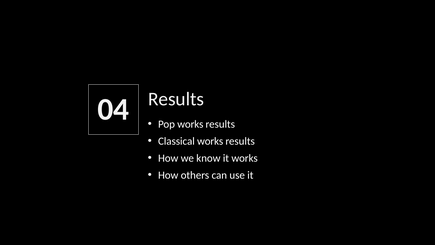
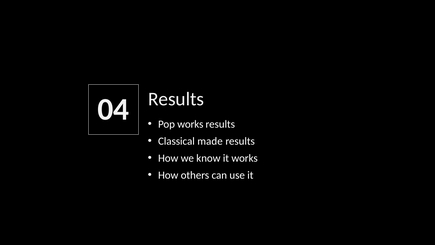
Classical works: works -> made
